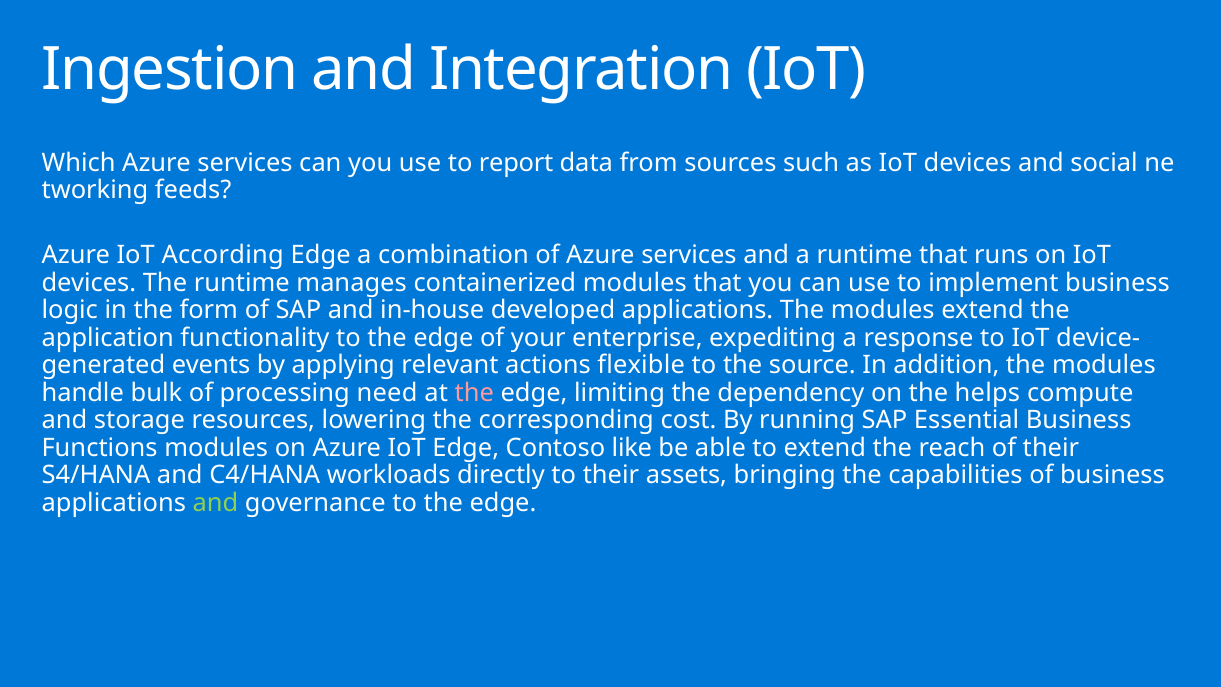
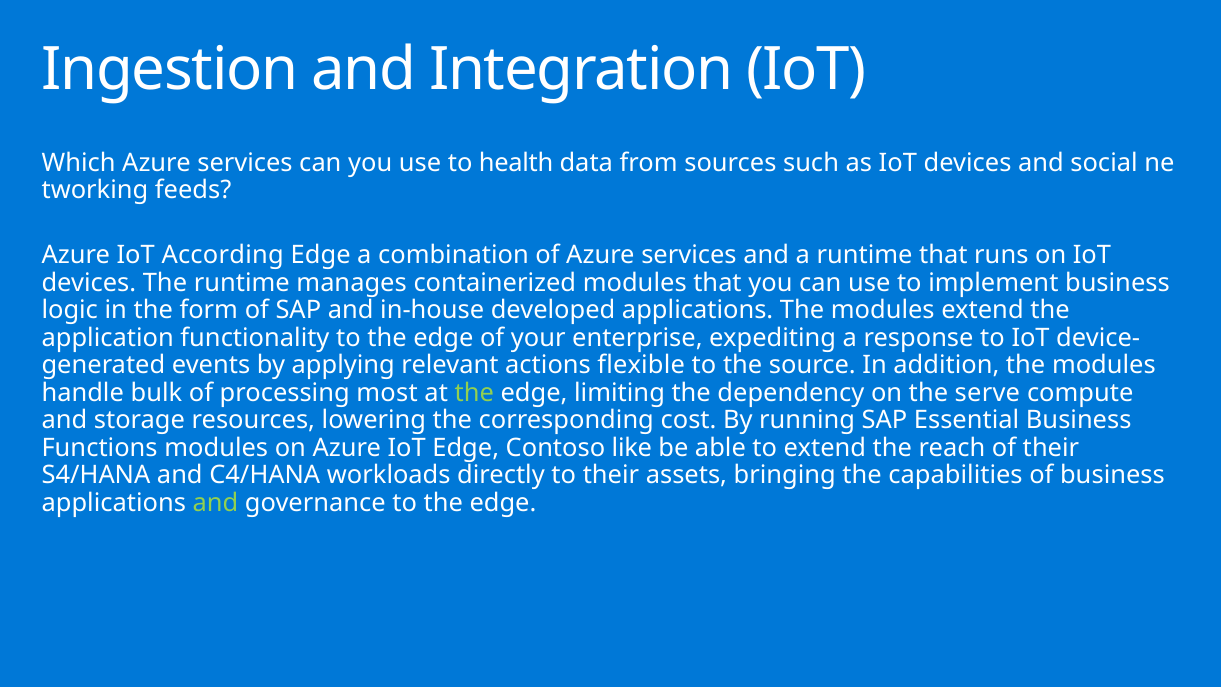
report: report -> health
need: need -> most
the at (474, 393) colour: pink -> light green
helps: helps -> serve
